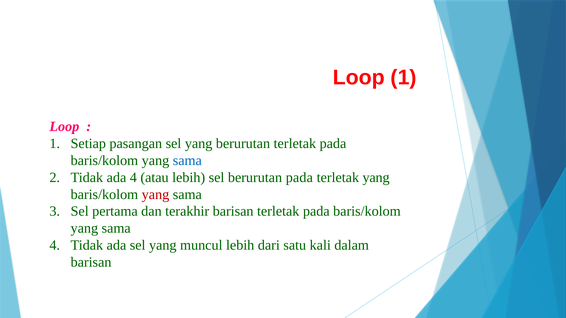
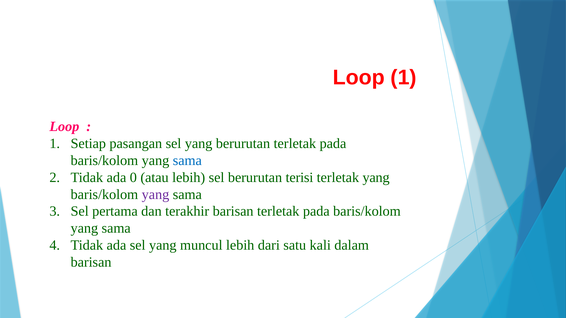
ada 4: 4 -> 0
berurutan pada: pada -> terisi
yang at (156, 195) colour: red -> purple
